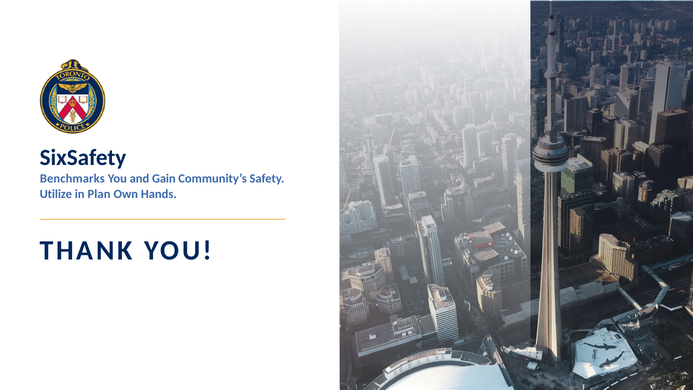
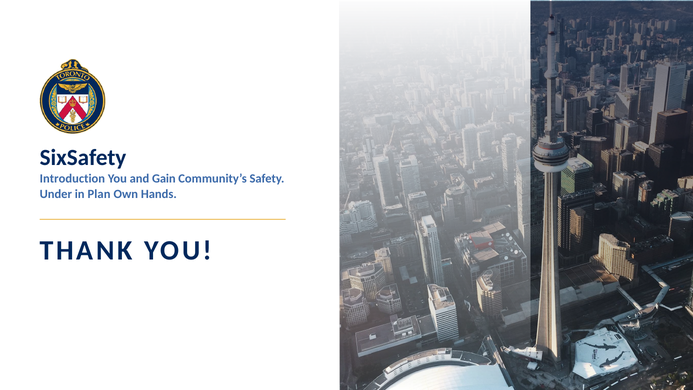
Benchmarks: Benchmarks -> Introduction
Utilize: Utilize -> Under
